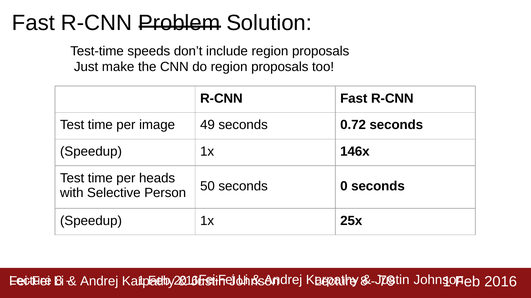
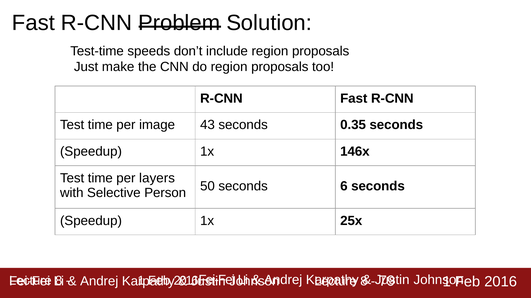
49: 49 -> 43
0.72: 0.72 -> 0.35
heads: heads -> layers
0: 0 -> 6
